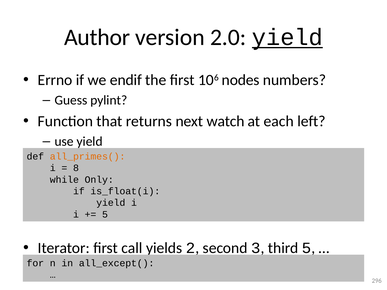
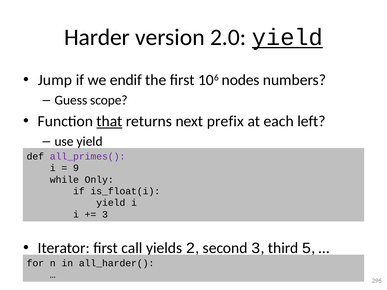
Author: Author -> Harder
Errno: Errno -> Jump
pylint: pylint -> scope
that underline: none -> present
watch: watch -> prefix
all_primes( colour: orange -> purple
8: 8 -> 9
5 at (105, 215): 5 -> 3
all_except(: all_except( -> all_harder(
